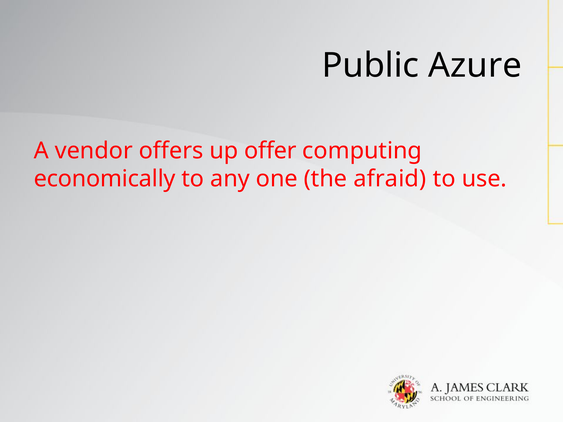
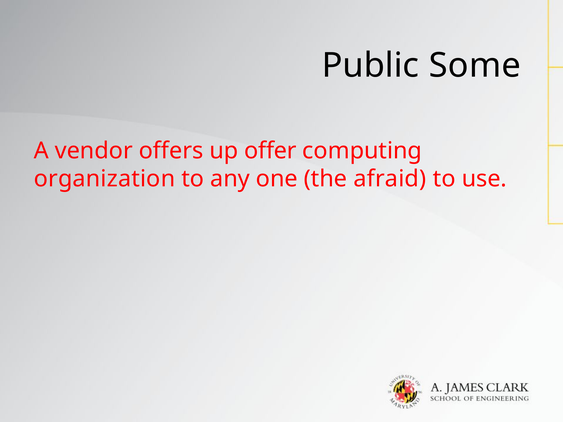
Azure: Azure -> Some
economically: economically -> organization
